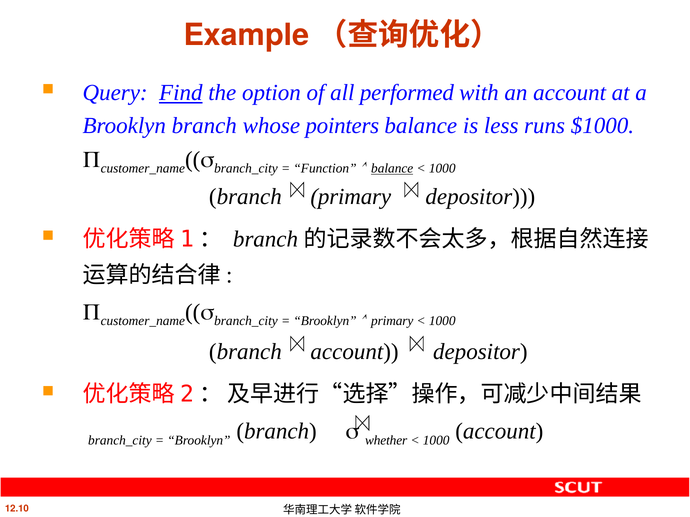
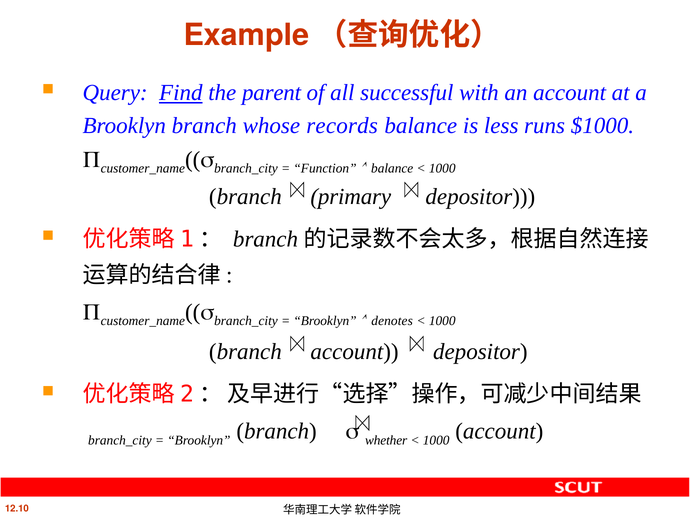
option: option -> parent
performed: performed -> successful
pointers: pointers -> records
balance at (392, 169) underline: present -> none
primary at (392, 321): primary -> denotes
